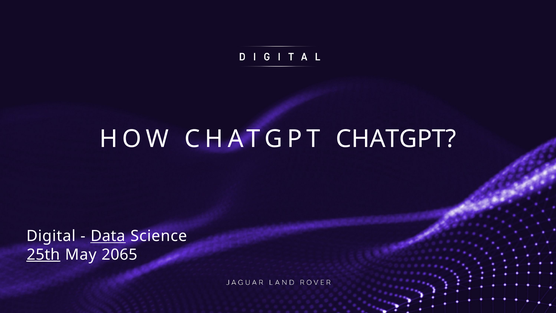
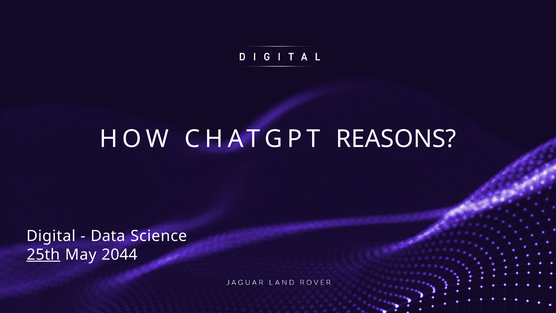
CHATGPT CHATGPT: CHATGPT -> REASONS
Data underline: present -> none
2065: 2065 -> 2044
